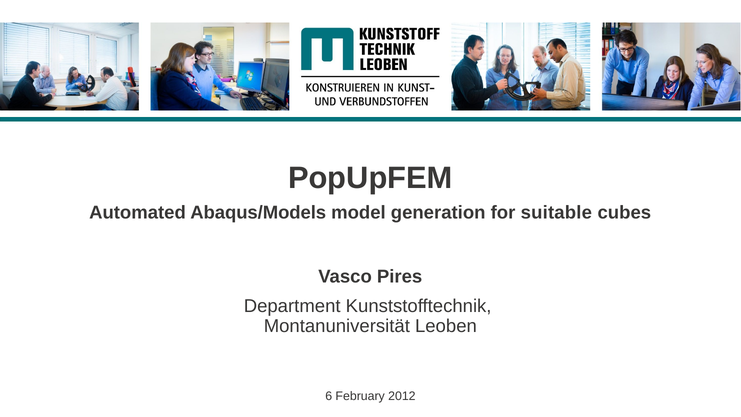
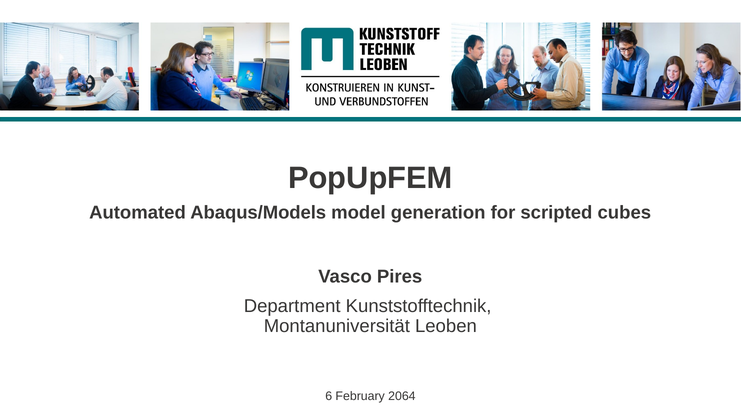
suitable: suitable -> scripted
2012: 2012 -> 2064
